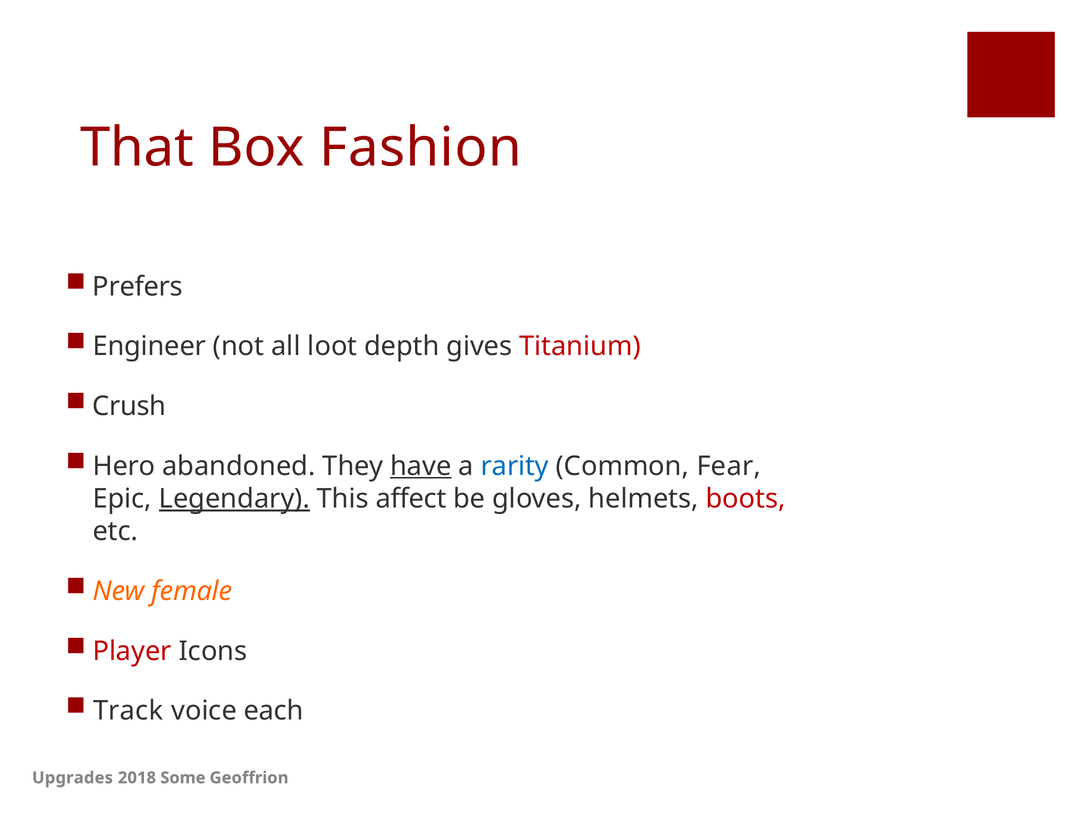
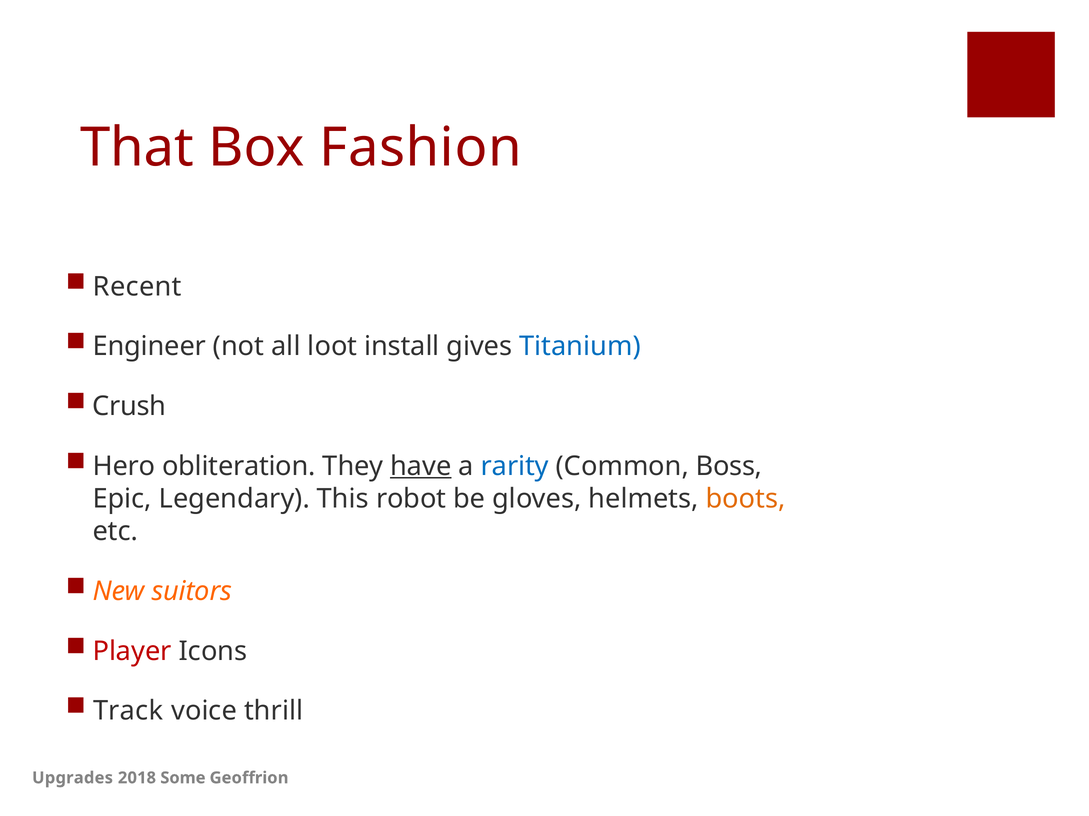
Prefers: Prefers -> Recent
depth: depth -> install
Titanium colour: red -> blue
abandoned: abandoned -> obliteration
Fear: Fear -> Boss
Legendary underline: present -> none
affect: affect -> robot
boots colour: red -> orange
female: female -> suitors
each: each -> thrill
